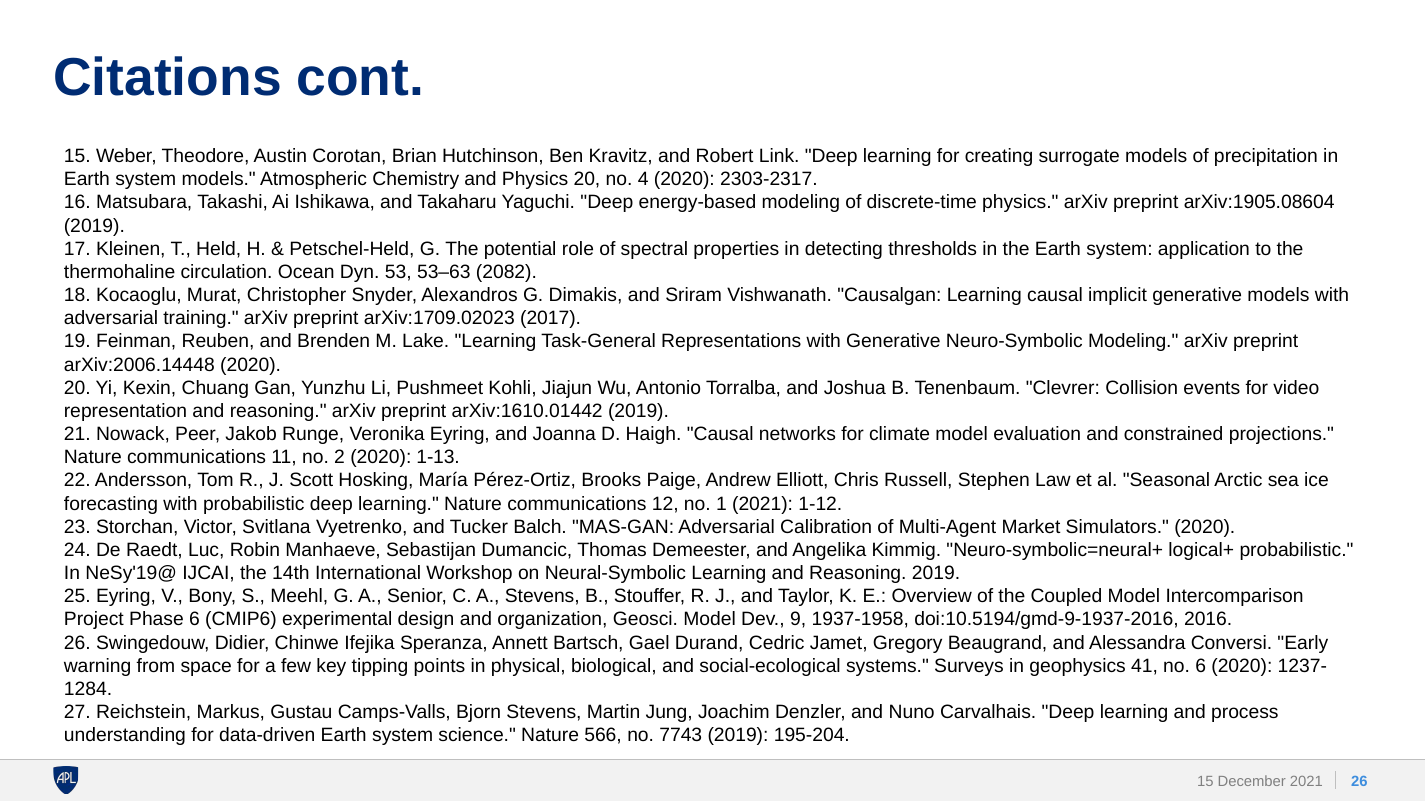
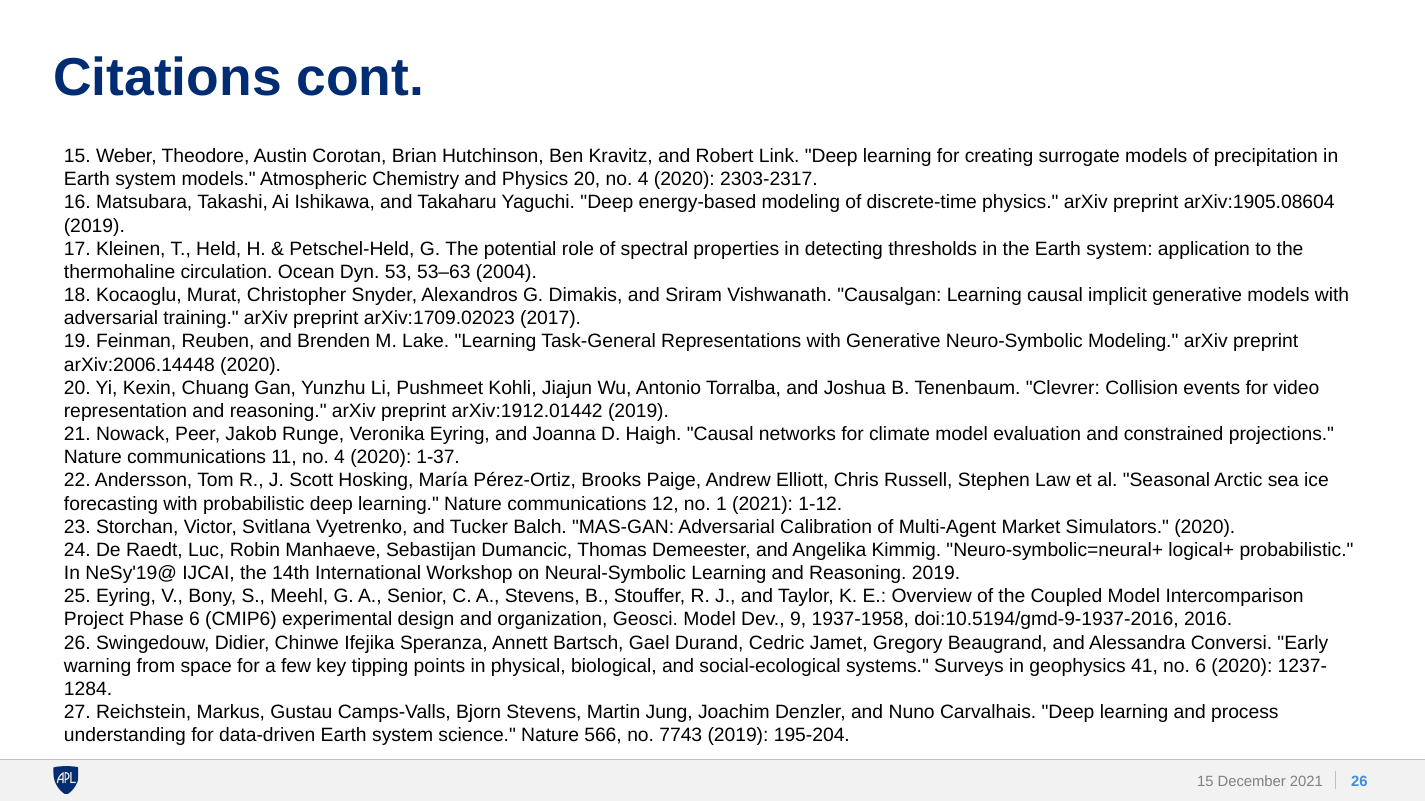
2082: 2082 -> 2004
arXiv:1610.01442: arXiv:1610.01442 -> arXiv:1912.01442
11 no 2: 2 -> 4
1-13: 1-13 -> 1-37
